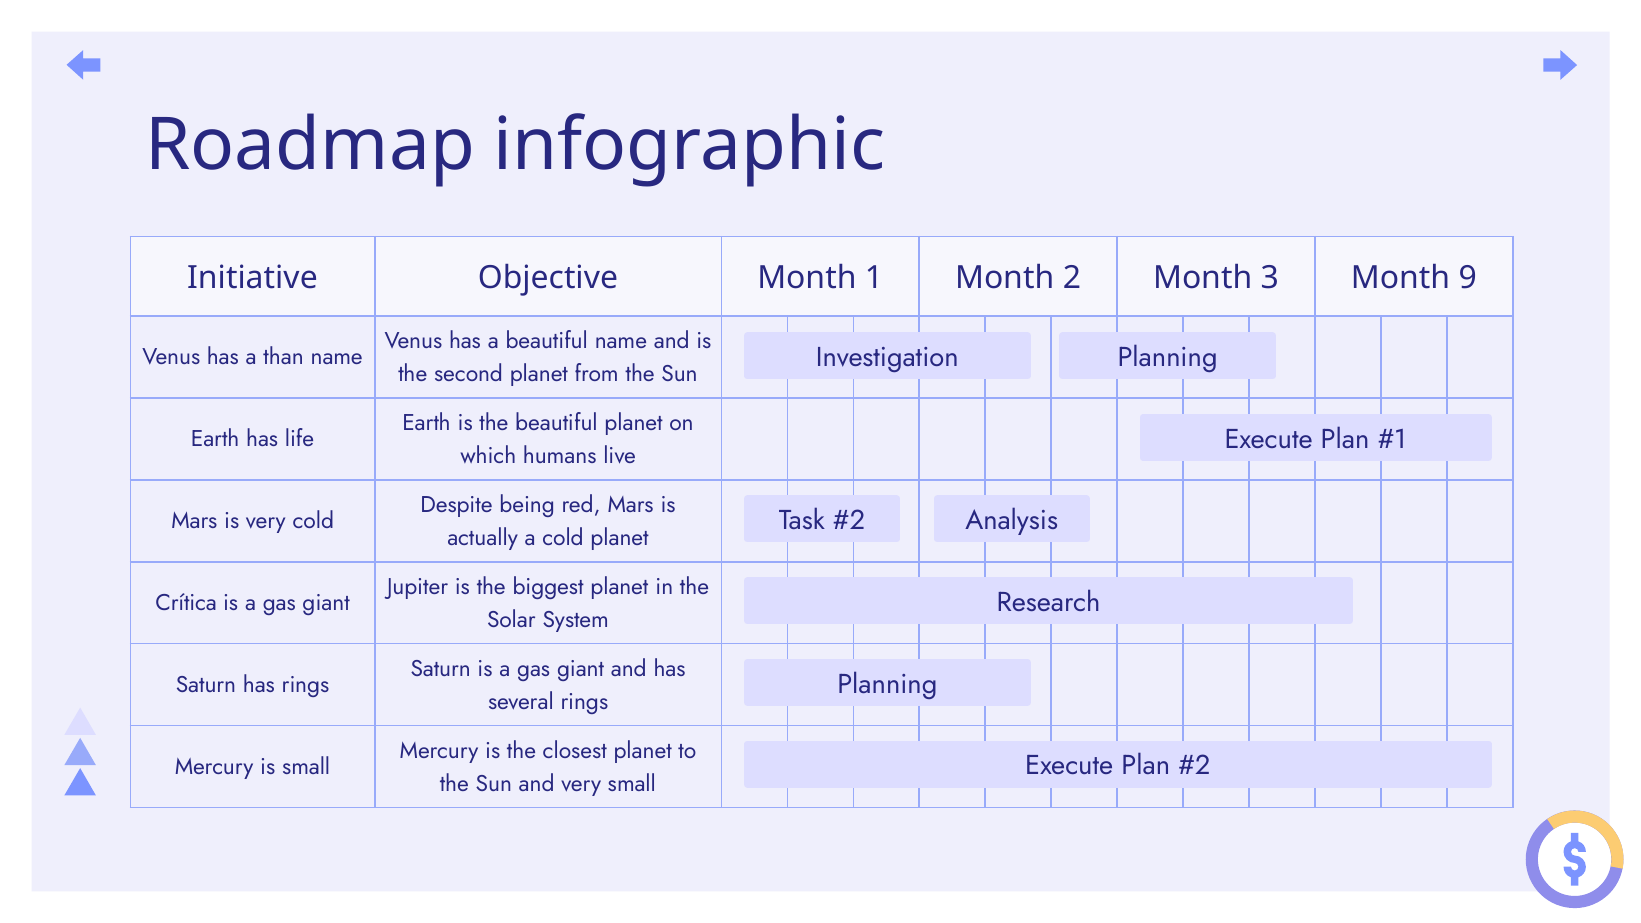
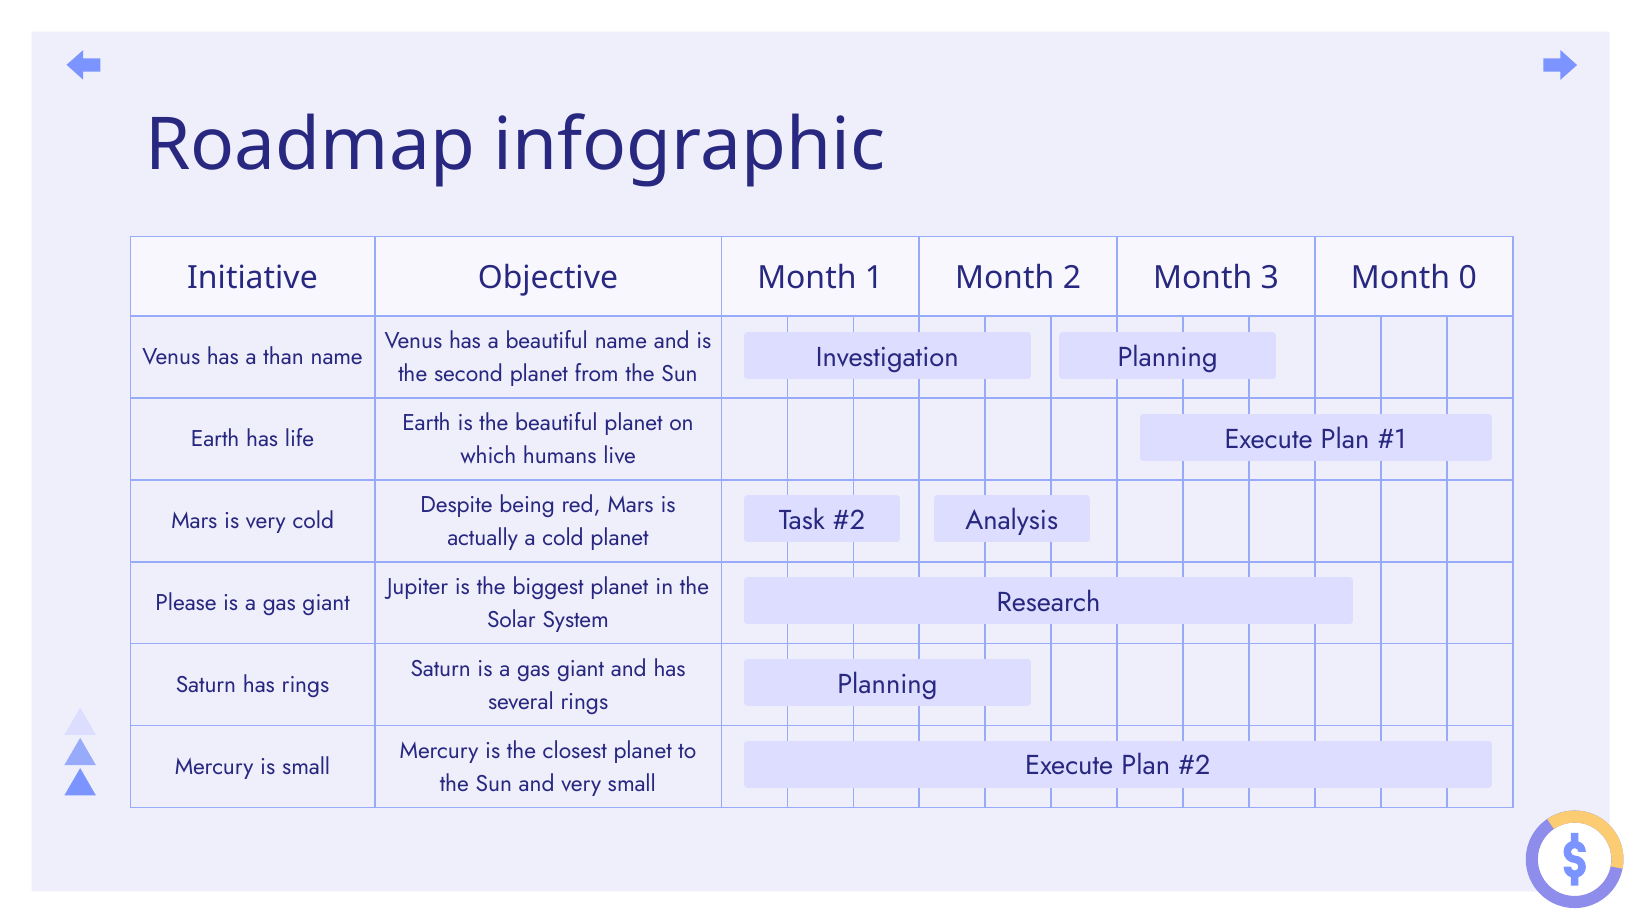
9: 9 -> 0
Crítica: Crítica -> Please
